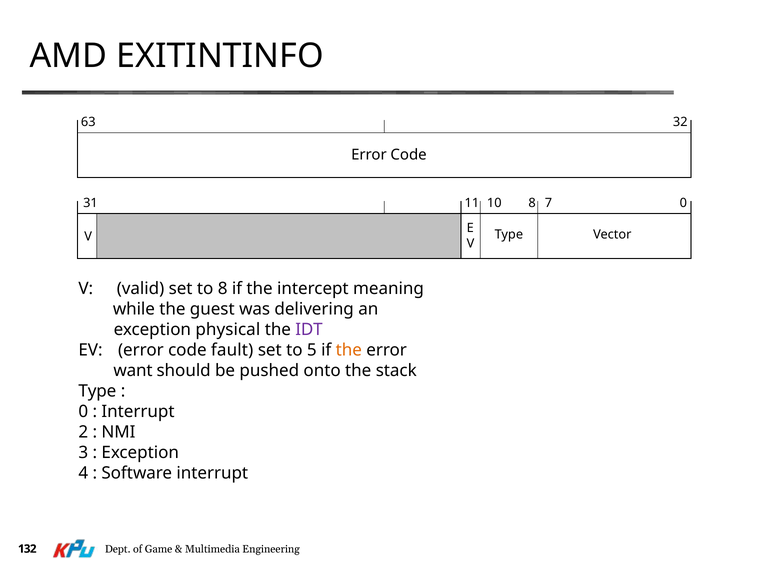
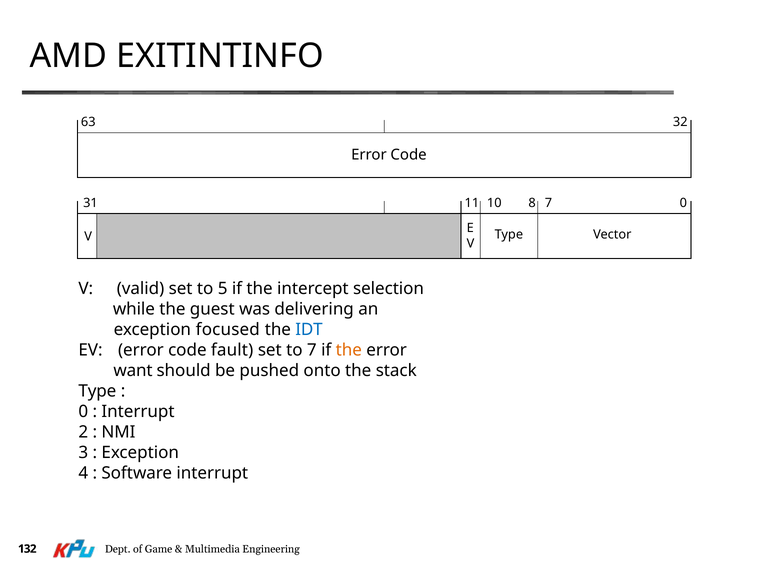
to 8: 8 -> 5
meaning: meaning -> selection
physical: physical -> focused
IDT colour: purple -> blue
to 5: 5 -> 7
